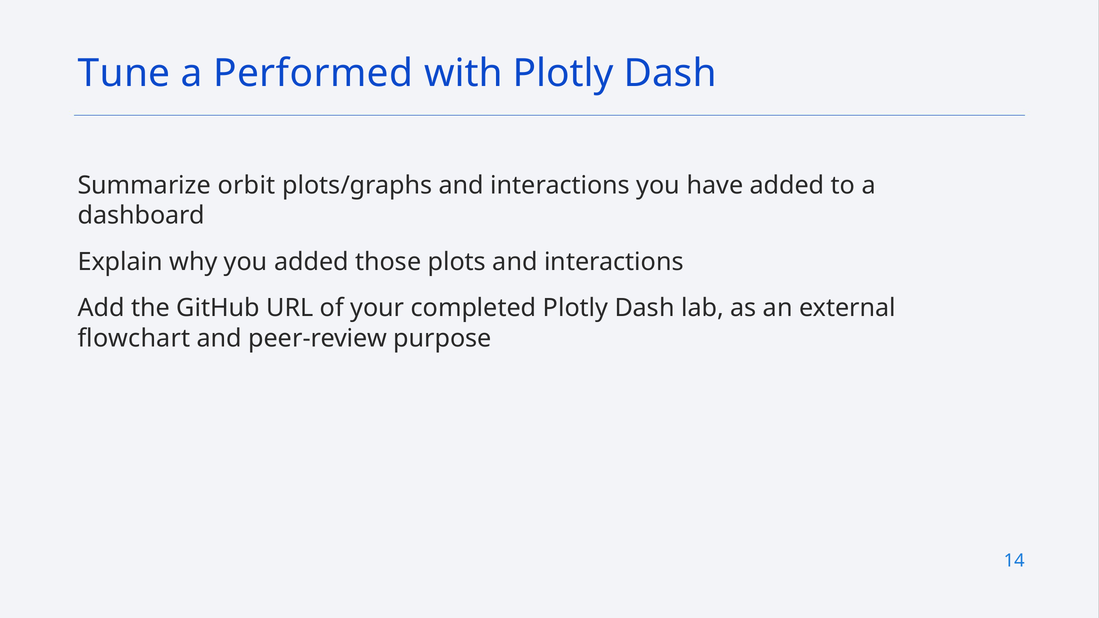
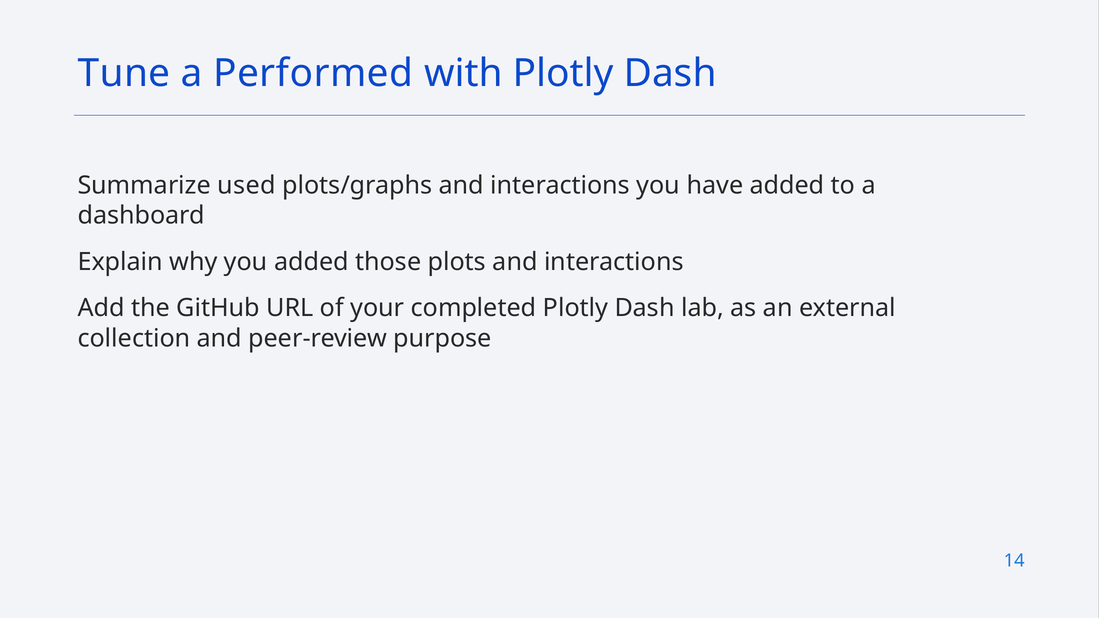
orbit: orbit -> used
flowchart: flowchart -> collection
